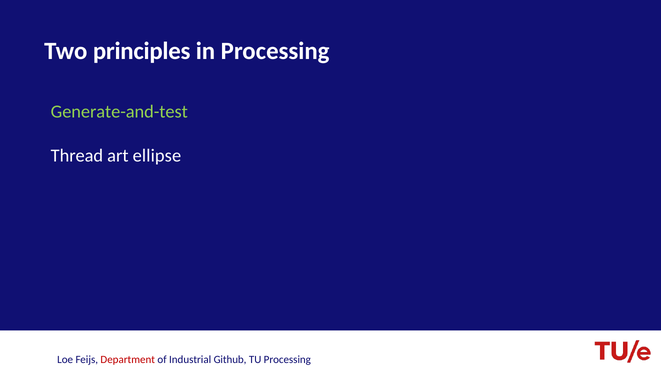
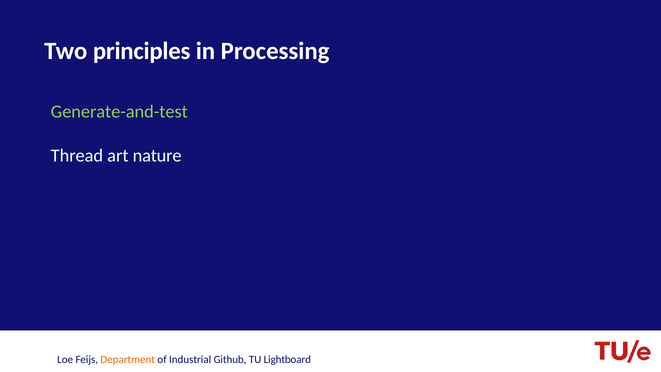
ellipse: ellipse -> nature
Department colour: red -> orange
TU Processing: Processing -> Lightboard
